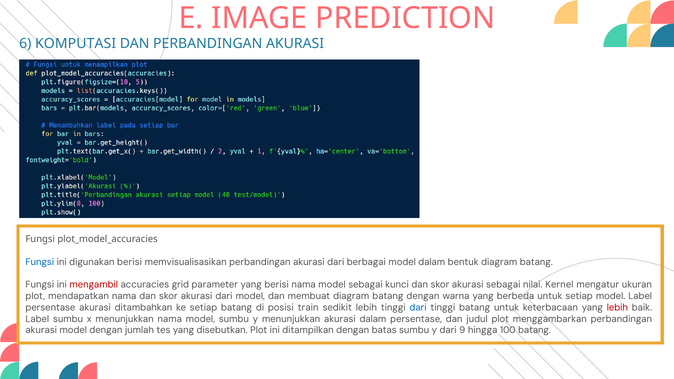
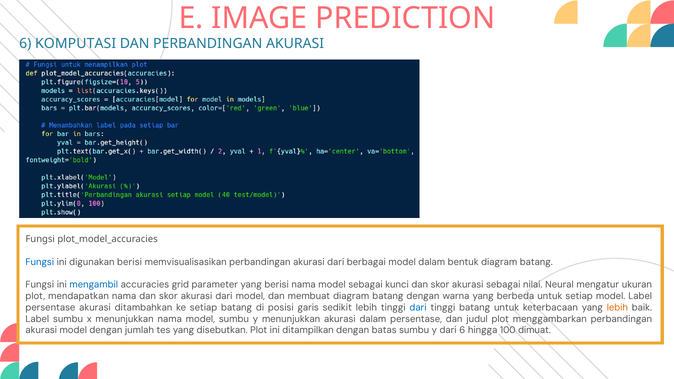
mengambil colour: red -> blue
Kernel: Kernel -> Neural
train: train -> garis
lebih at (617, 308) colour: red -> orange
dari 9: 9 -> 6
100 batang: batang -> dimuat
